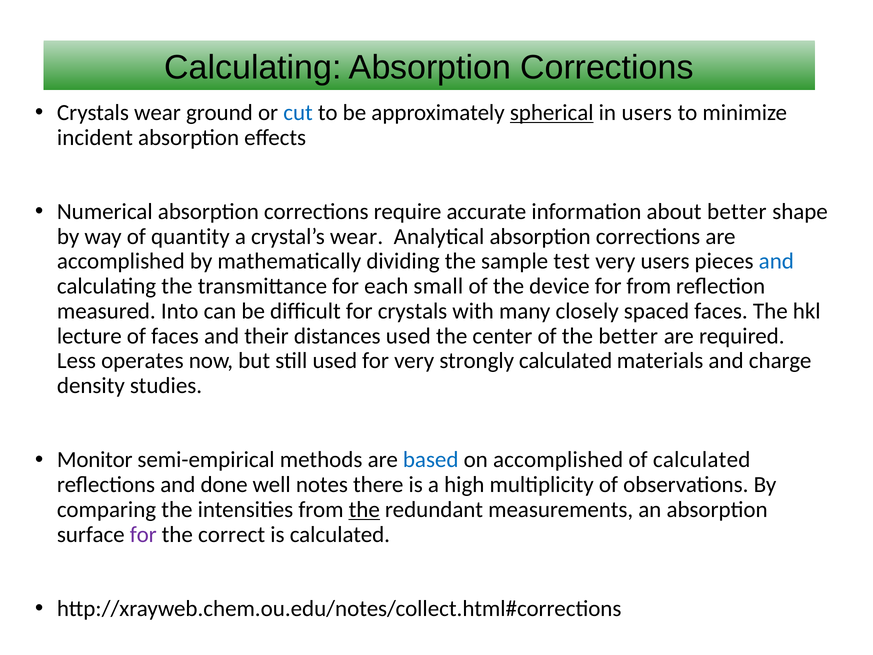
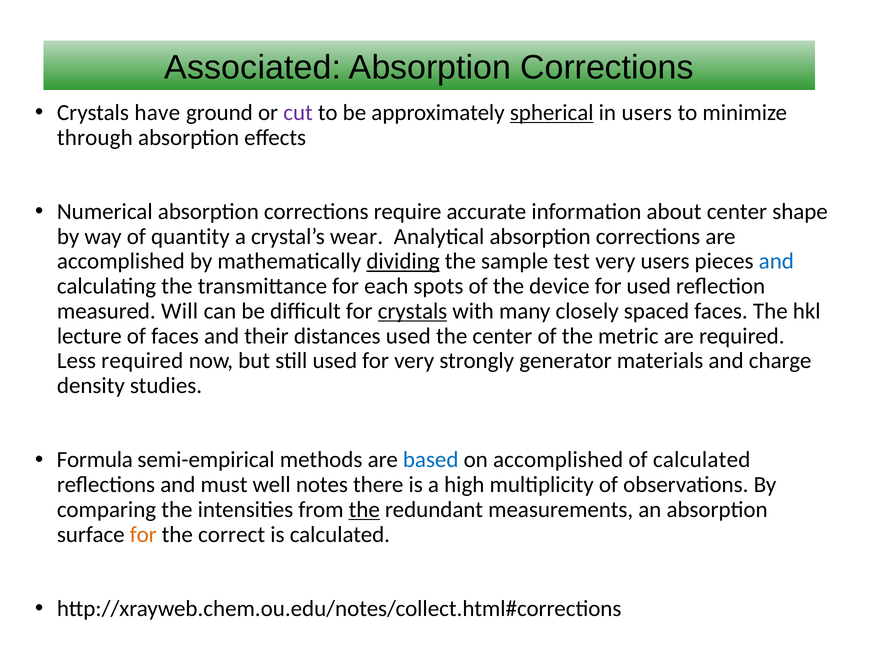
Calculating at (253, 68): Calculating -> Associated
Crystals wear: wear -> have
cut colour: blue -> purple
incident: incident -> through
about better: better -> center
dividing underline: none -> present
small: small -> spots
for from: from -> used
Into: Into -> Will
crystals at (413, 311) underline: none -> present
the better: better -> metric
Less operates: operates -> required
strongly calculated: calculated -> generator
Monitor: Monitor -> Formula
done: done -> must
for at (143, 534) colour: purple -> orange
